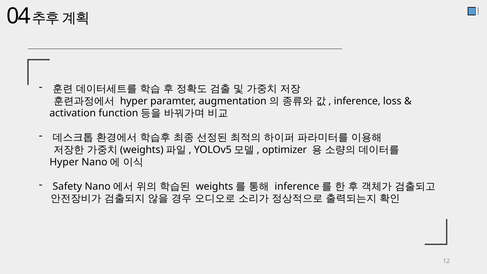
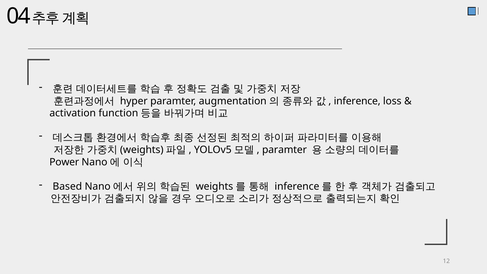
optimizer at (285, 150): optimizer -> paramter
Hyper at (64, 162): Hyper -> Power
Safety: Safety -> Based
